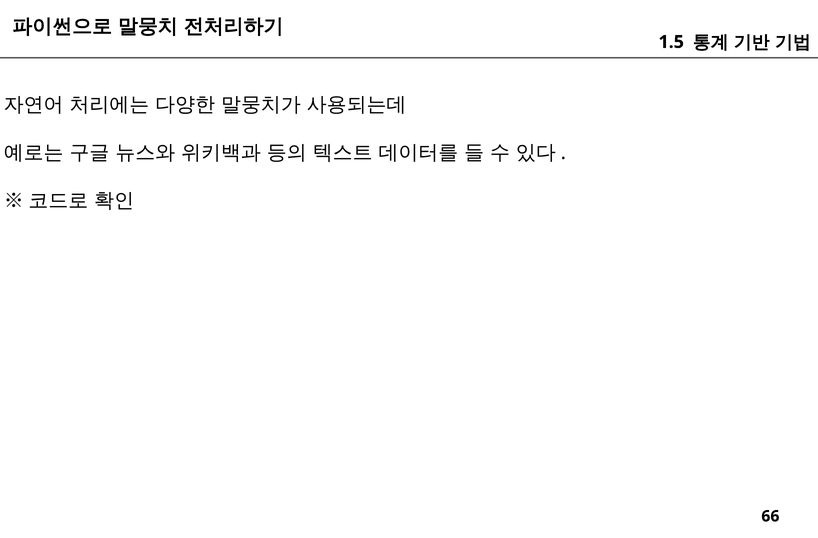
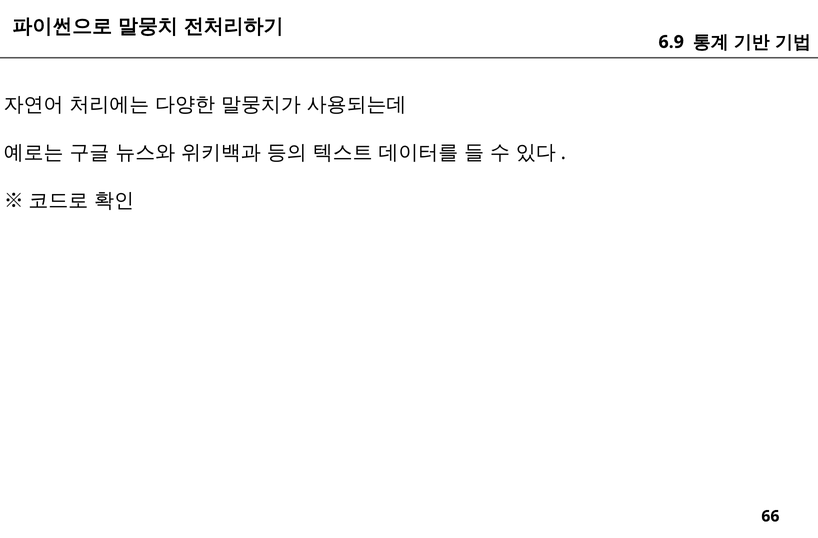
1.5: 1.5 -> 6.9
